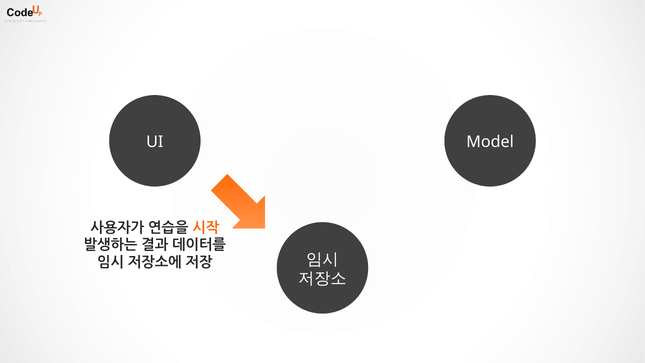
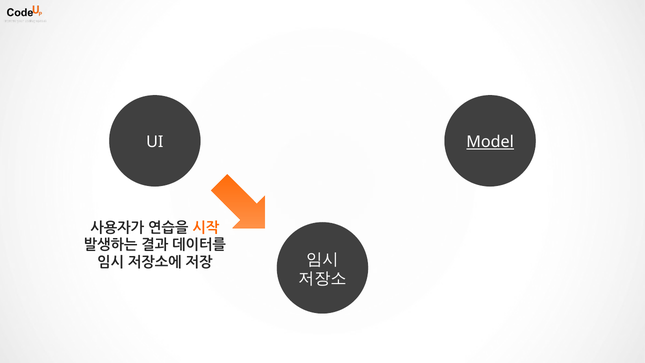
Model underline: none -> present
